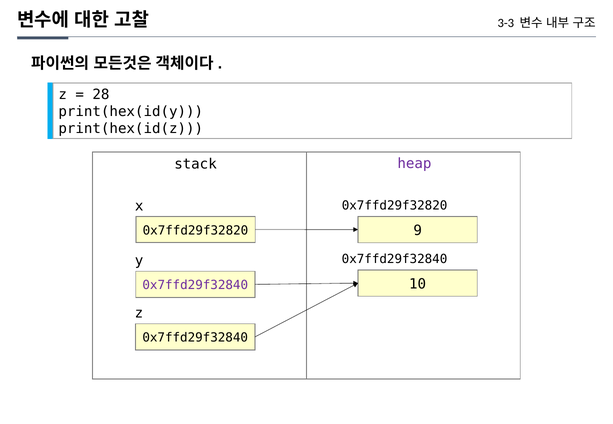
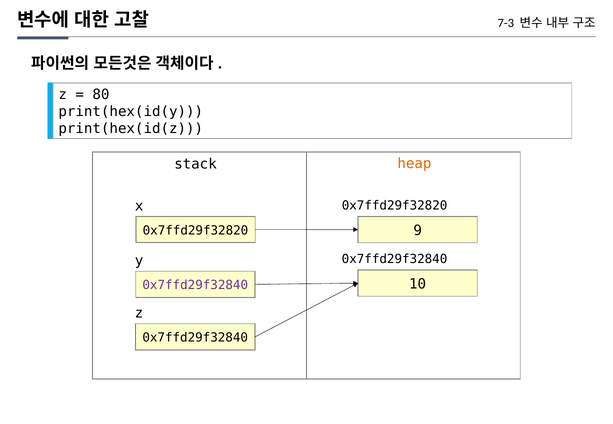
3-3: 3-3 -> 7-3
28: 28 -> 80
heap colour: purple -> orange
